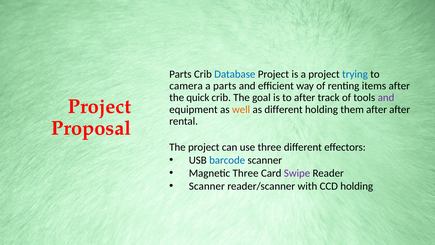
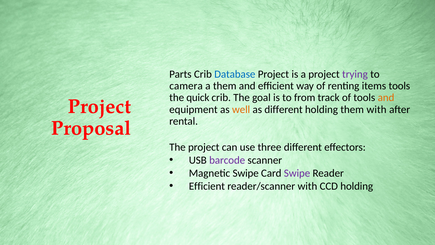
trying colour: blue -> purple
a parts: parts -> them
items after: after -> tools
to after: after -> from
and at (386, 98) colour: purple -> orange
them after: after -> with
barcode colour: blue -> purple
Magnetic Three: Three -> Swipe
Scanner at (207, 186): Scanner -> Efficient
